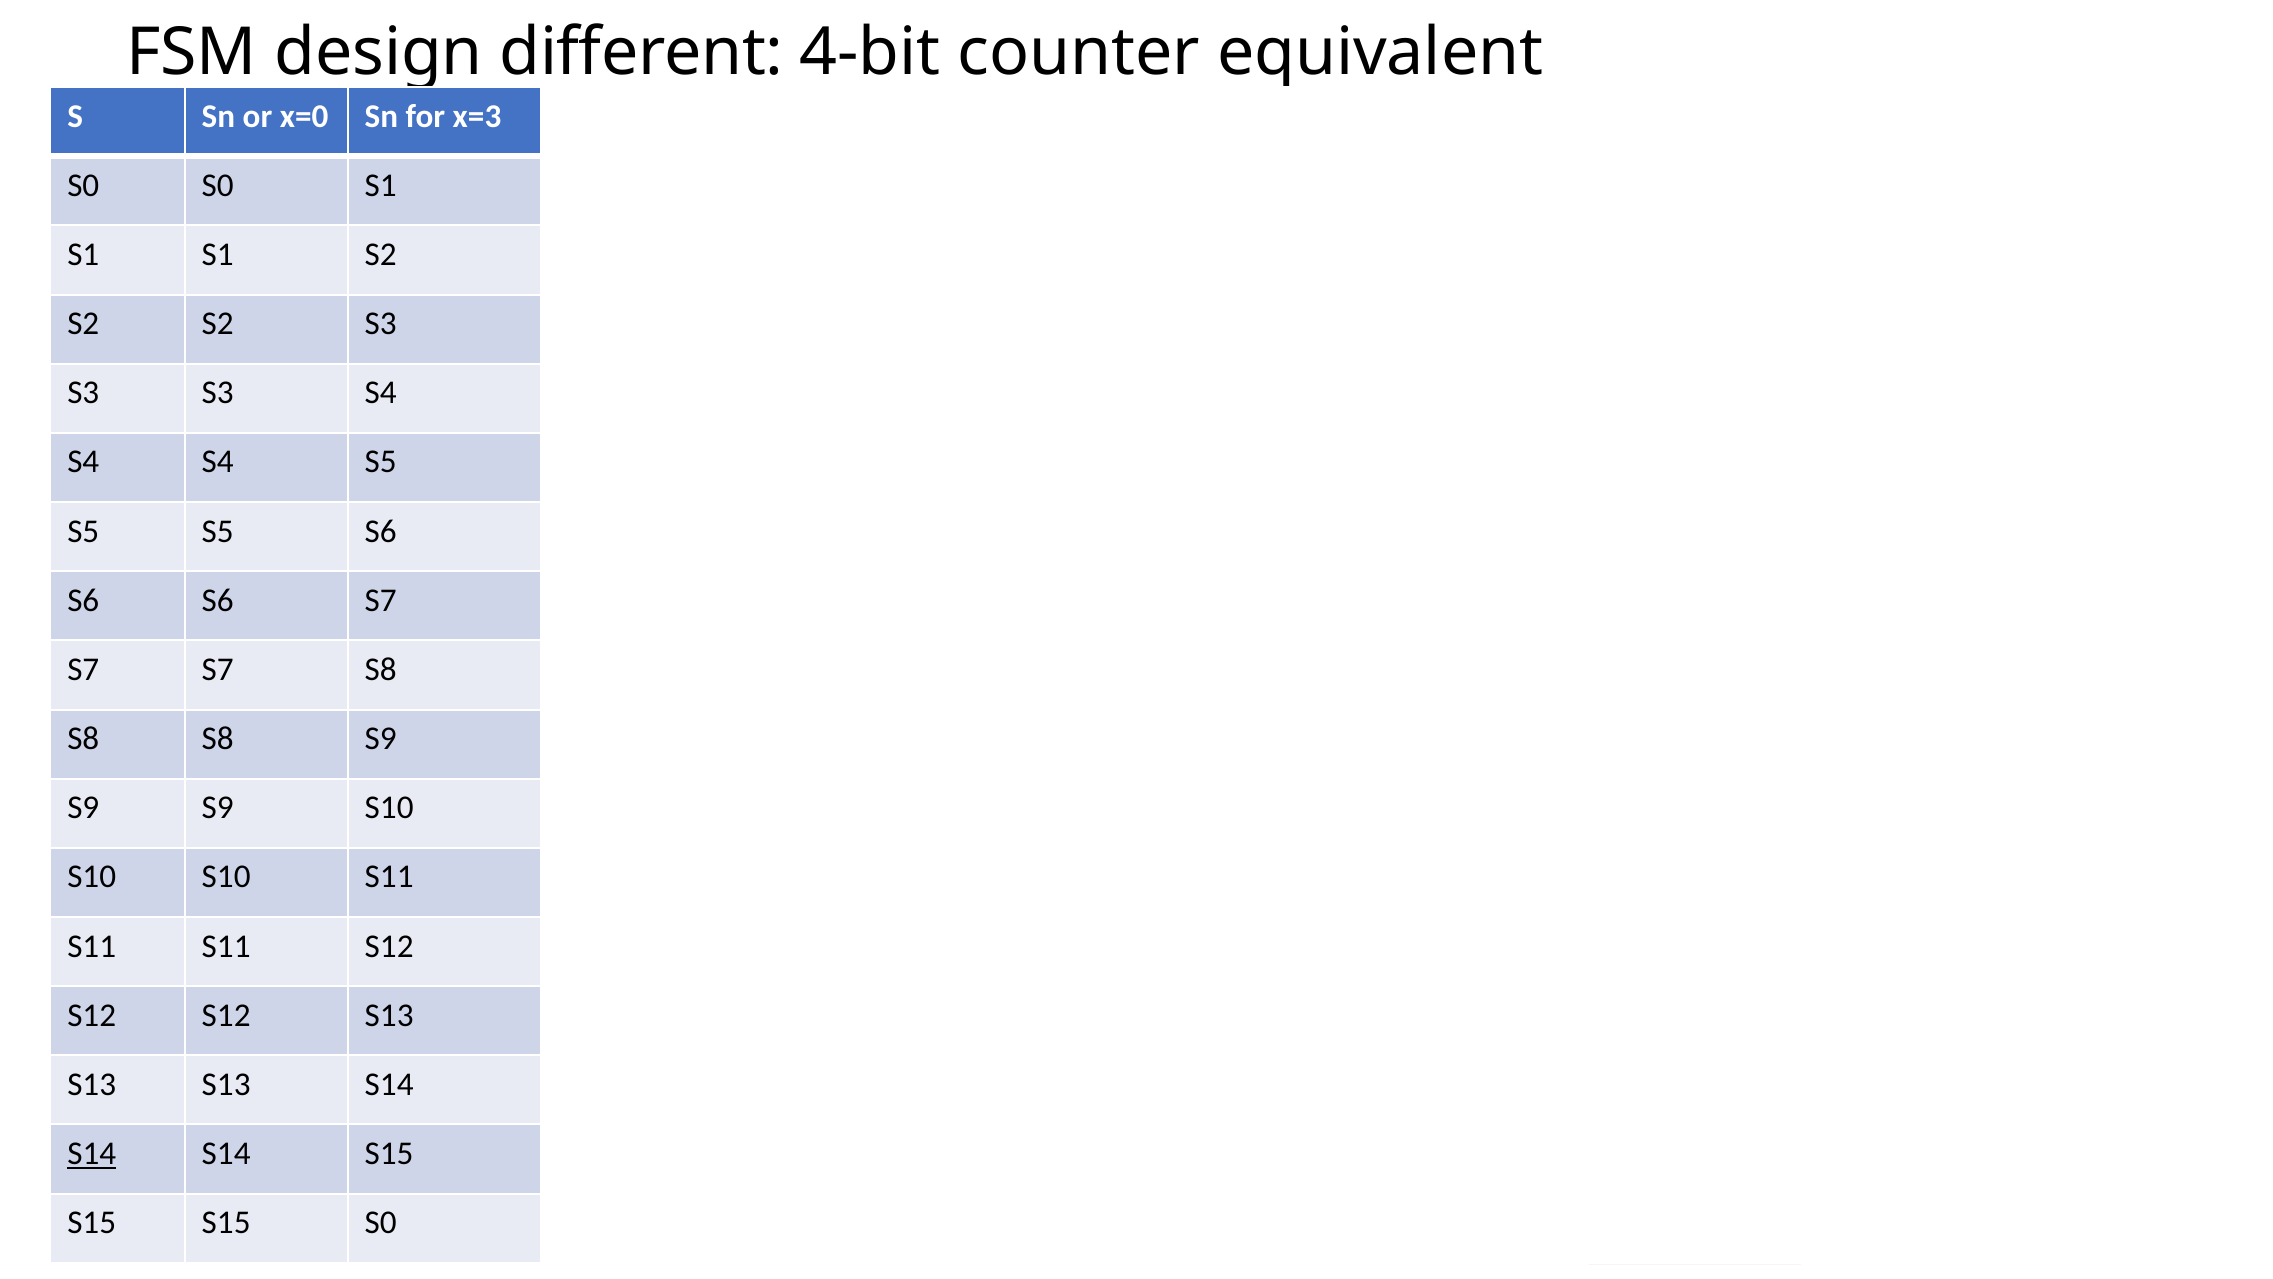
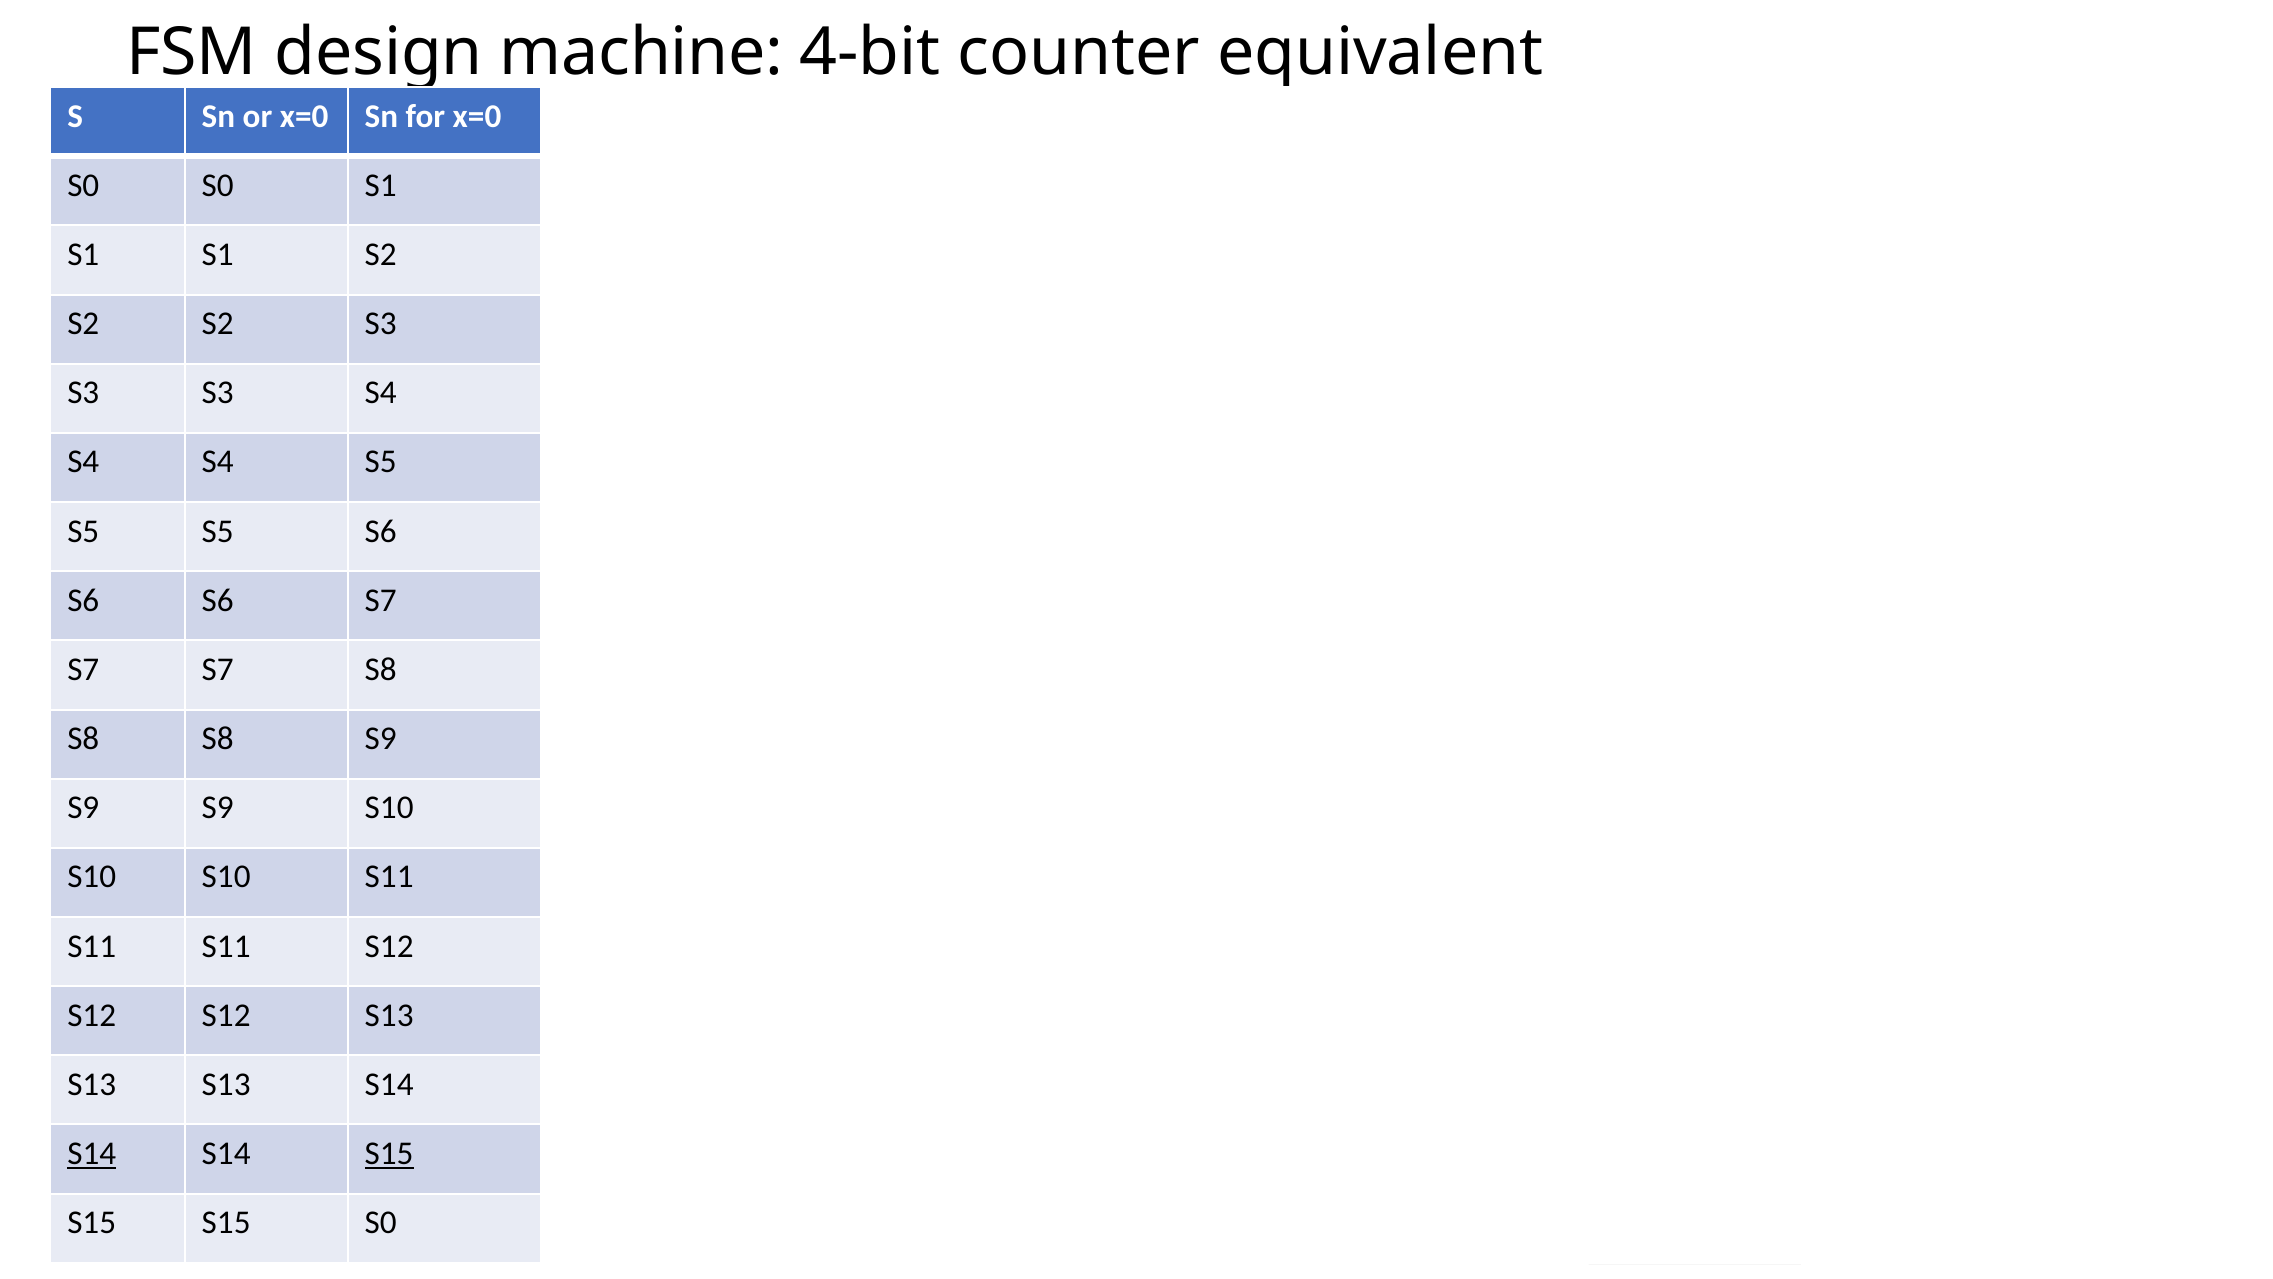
different: different -> machine
Sn for x=3: x=3 -> x=0
S15 at (389, 1153) underline: none -> present
